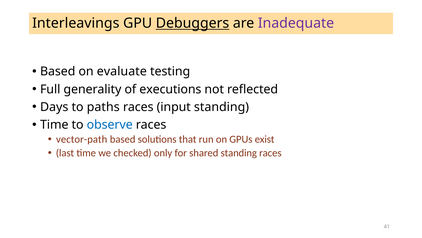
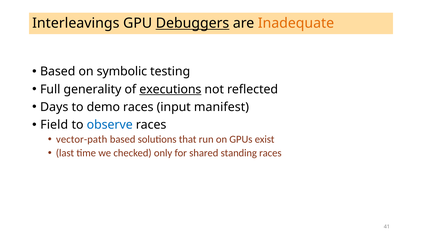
Inadequate colour: purple -> orange
evaluate: evaluate -> symbolic
executions underline: none -> present
paths: paths -> demo
input standing: standing -> manifest
Time at (54, 124): Time -> Field
